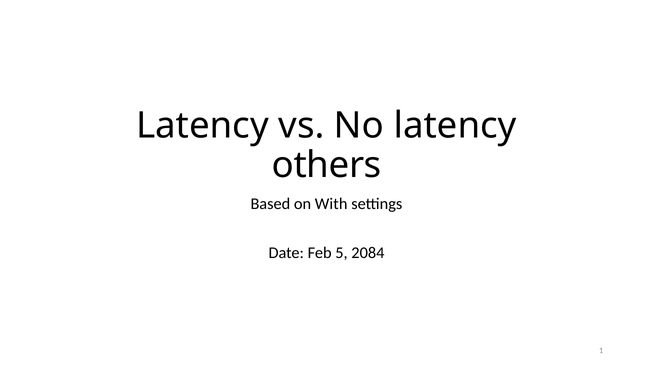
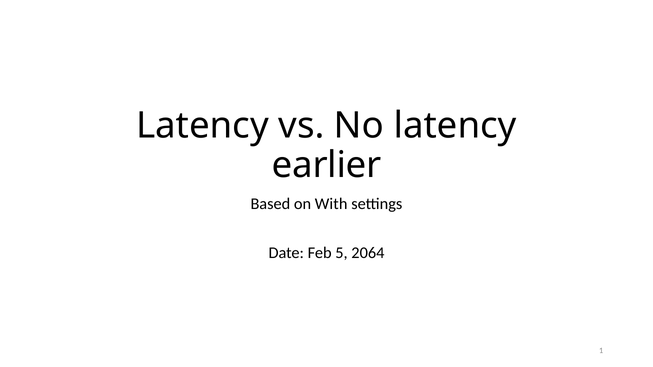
others: others -> earlier
2084: 2084 -> 2064
